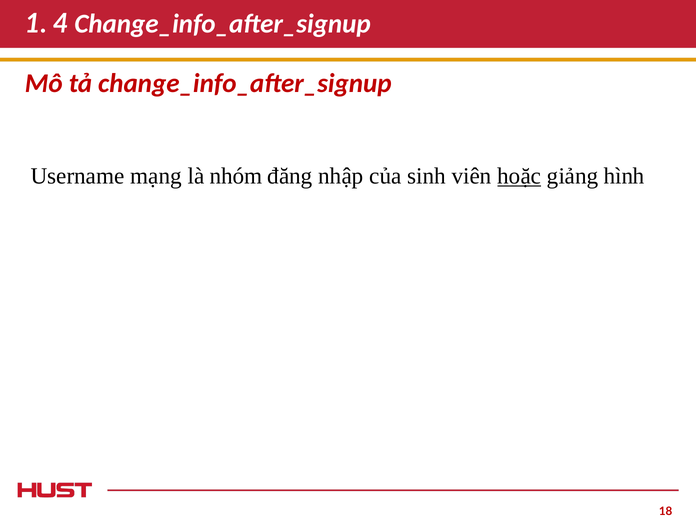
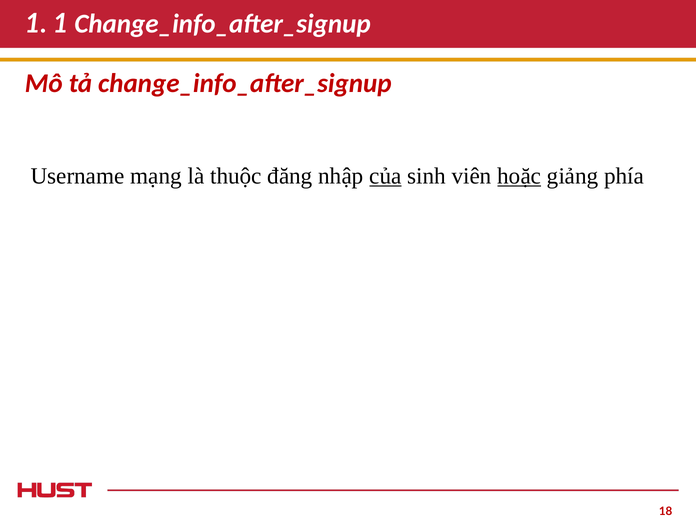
1 4: 4 -> 1
nhóm: nhóm -> thuộc
của underline: none -> present
hình: hình -> phía
